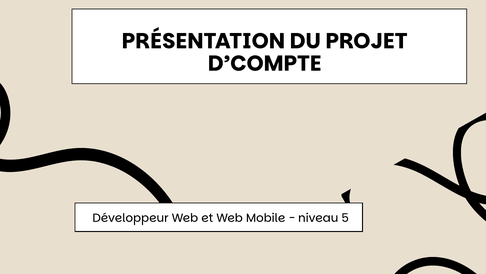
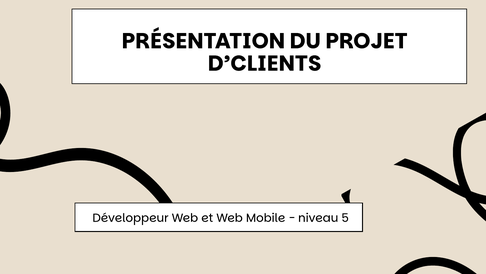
D’COMPTE: D’COMPTE -> D’CLIENTS
